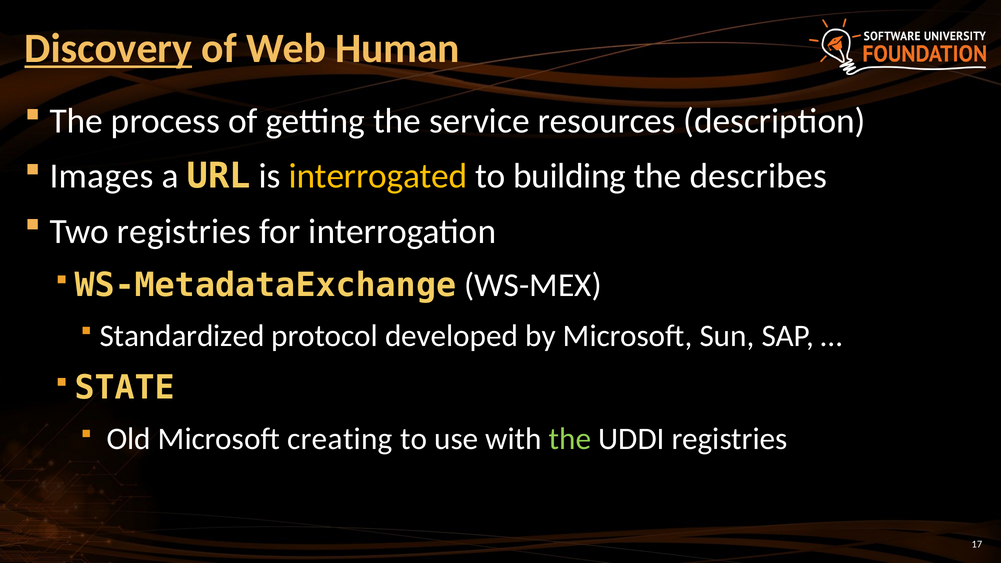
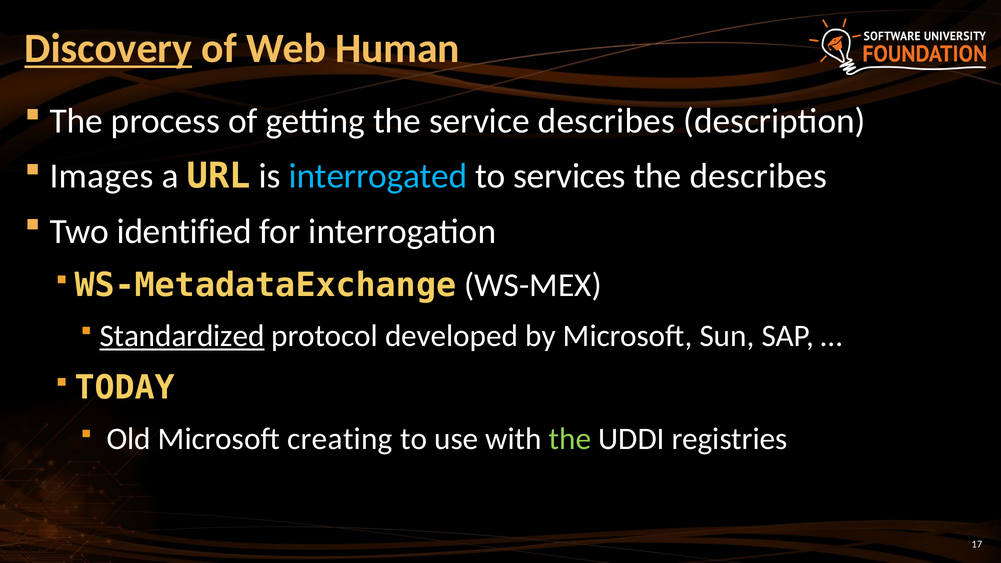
service resources: resources -> describes
interrogated colour: yellow -> light blue
building: building -> services
Two registries: registries -> identified
Standardized underline: none -> present
STATE: STATE -> TODAY
